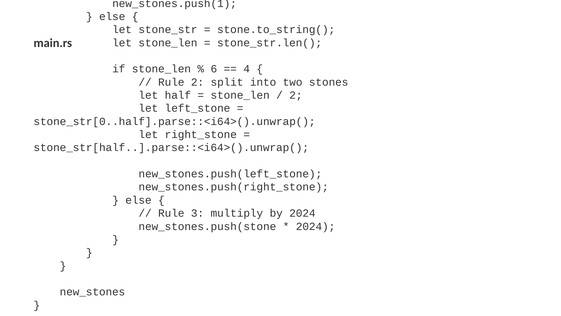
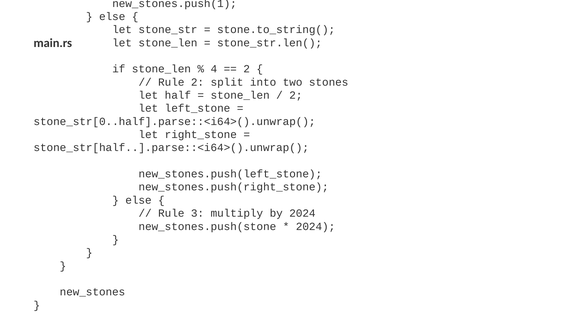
6: 6 -> 4
4 at (247, 69): 4 -> 2
